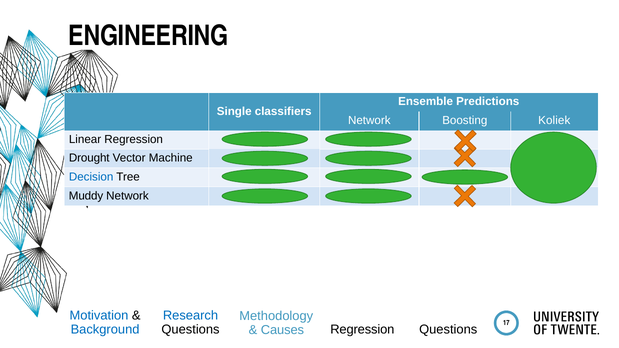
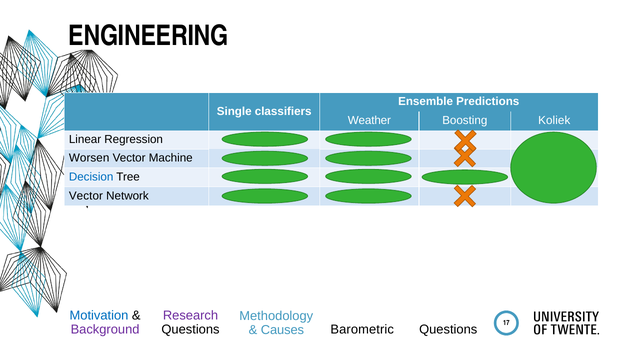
Network at (369, 121): Network -> Weather
Drought: Drought -> Worsen
Muddy at (86, 196): Muddy -> Vector
Research colour: blue -> purple
Background colour: blue -> purple
Questions Regression: Regression -> Barometric
